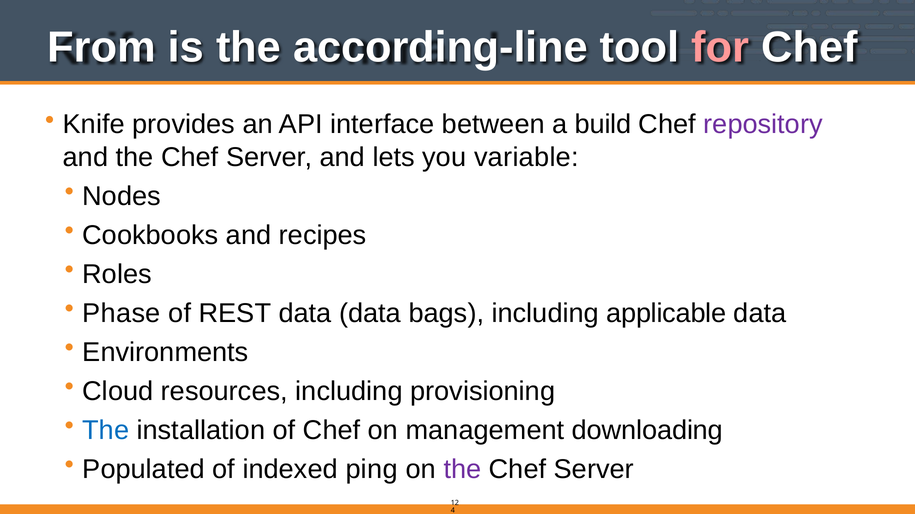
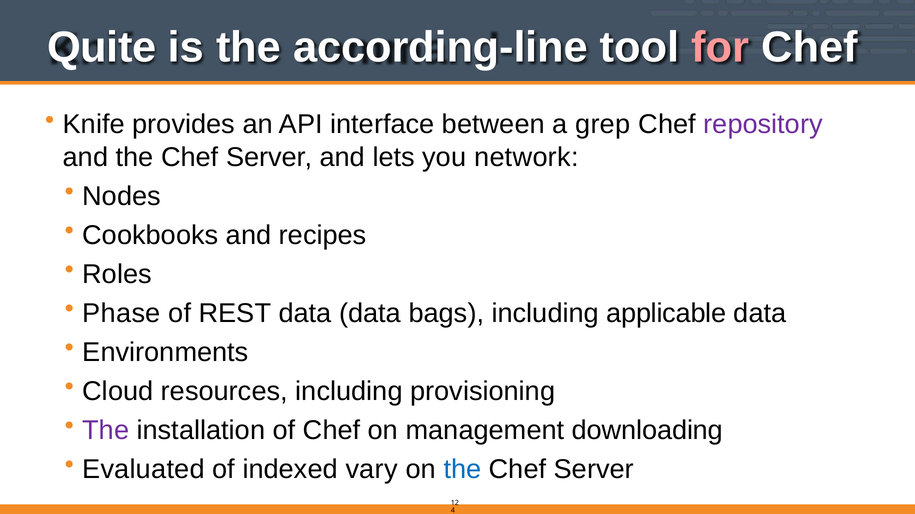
From: From -> Quite
build: build -> grep
variable: variable -> network
The at (106, 431) colour: blue -> purple
Populated: Populated -> Evaluated
ping: ping -> vary
the at (462, 470) colour: purple -> blue
